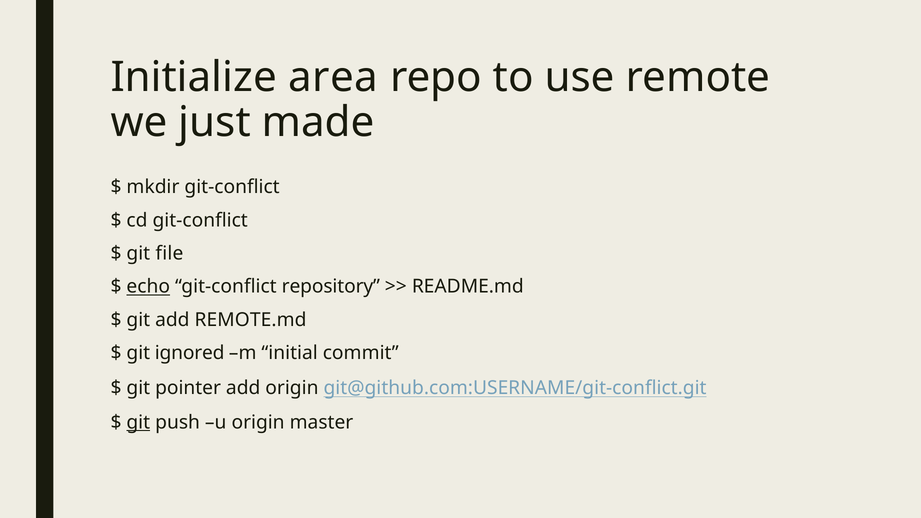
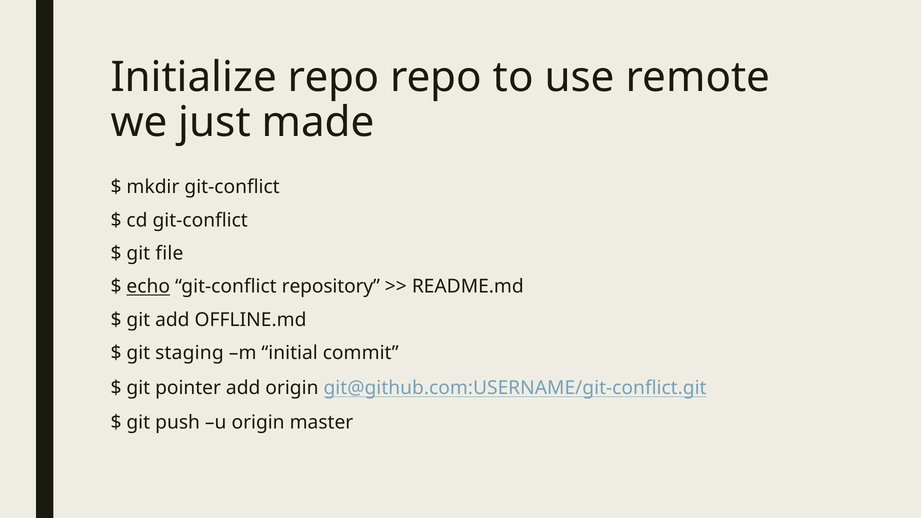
Initialize area: area -> repo
REMOTE.md: REMOTE.md -> OFFLINE.md
ignored: ignored -> staging
git at (138, 422) underline: present -> none
